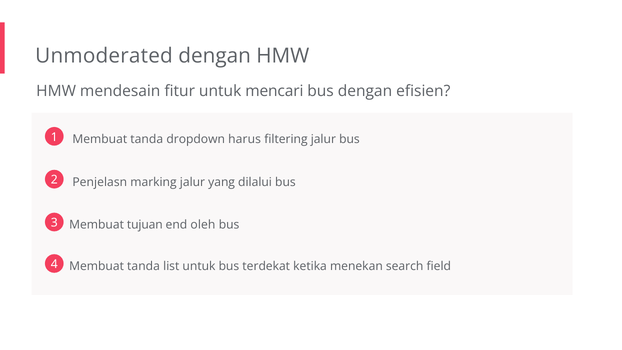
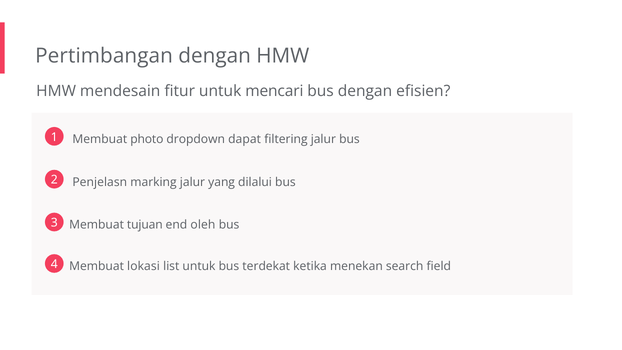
Unmoderated: Unmoderated -> Pertimbangan
tanda at (147, 139): tanda -> photo
harus: harus -> dapat
tanda at (144, 266): tanda -> lokasi
